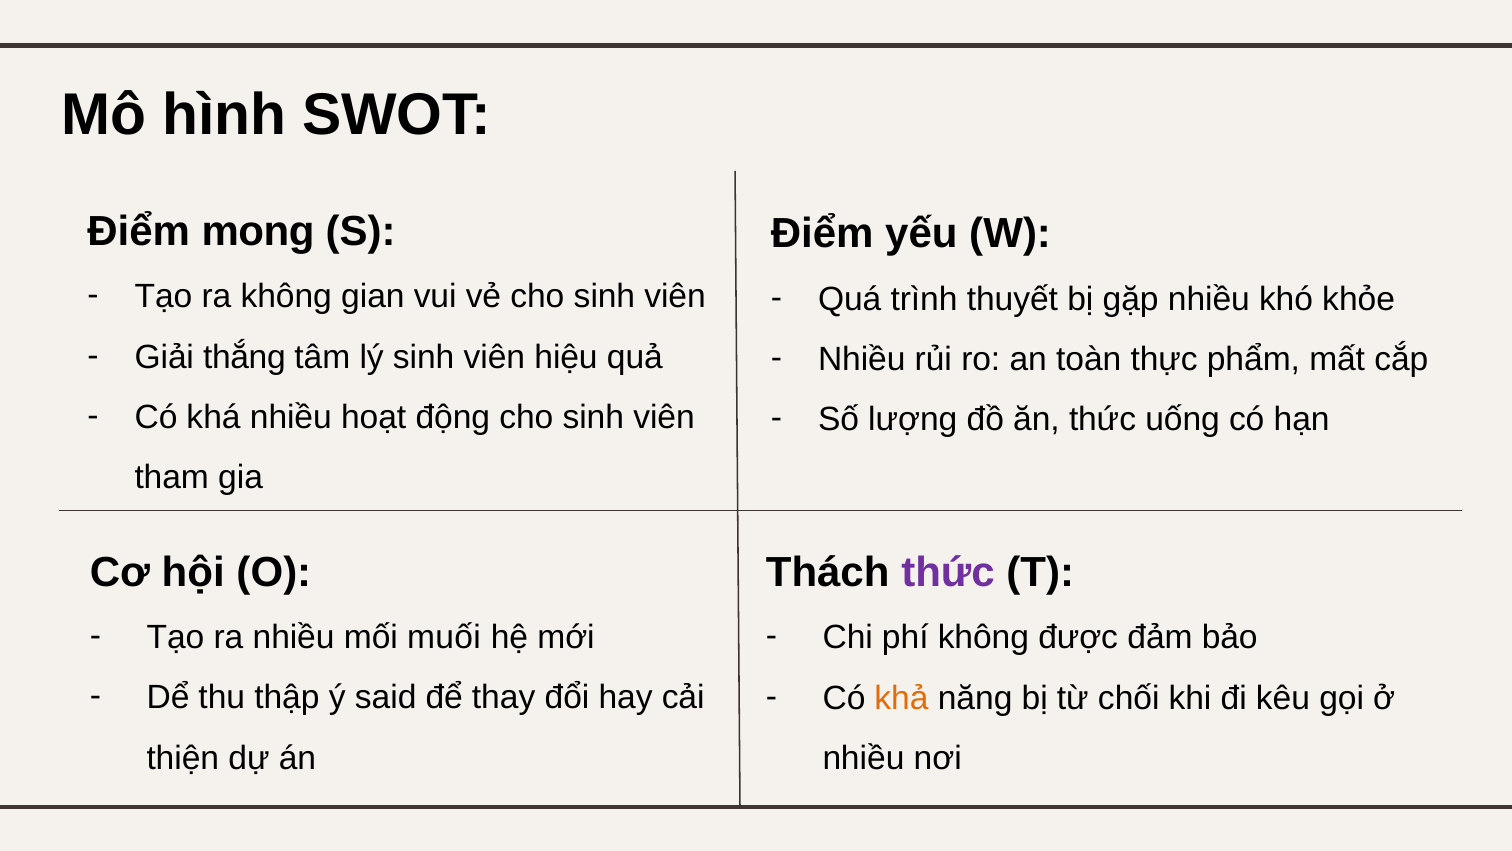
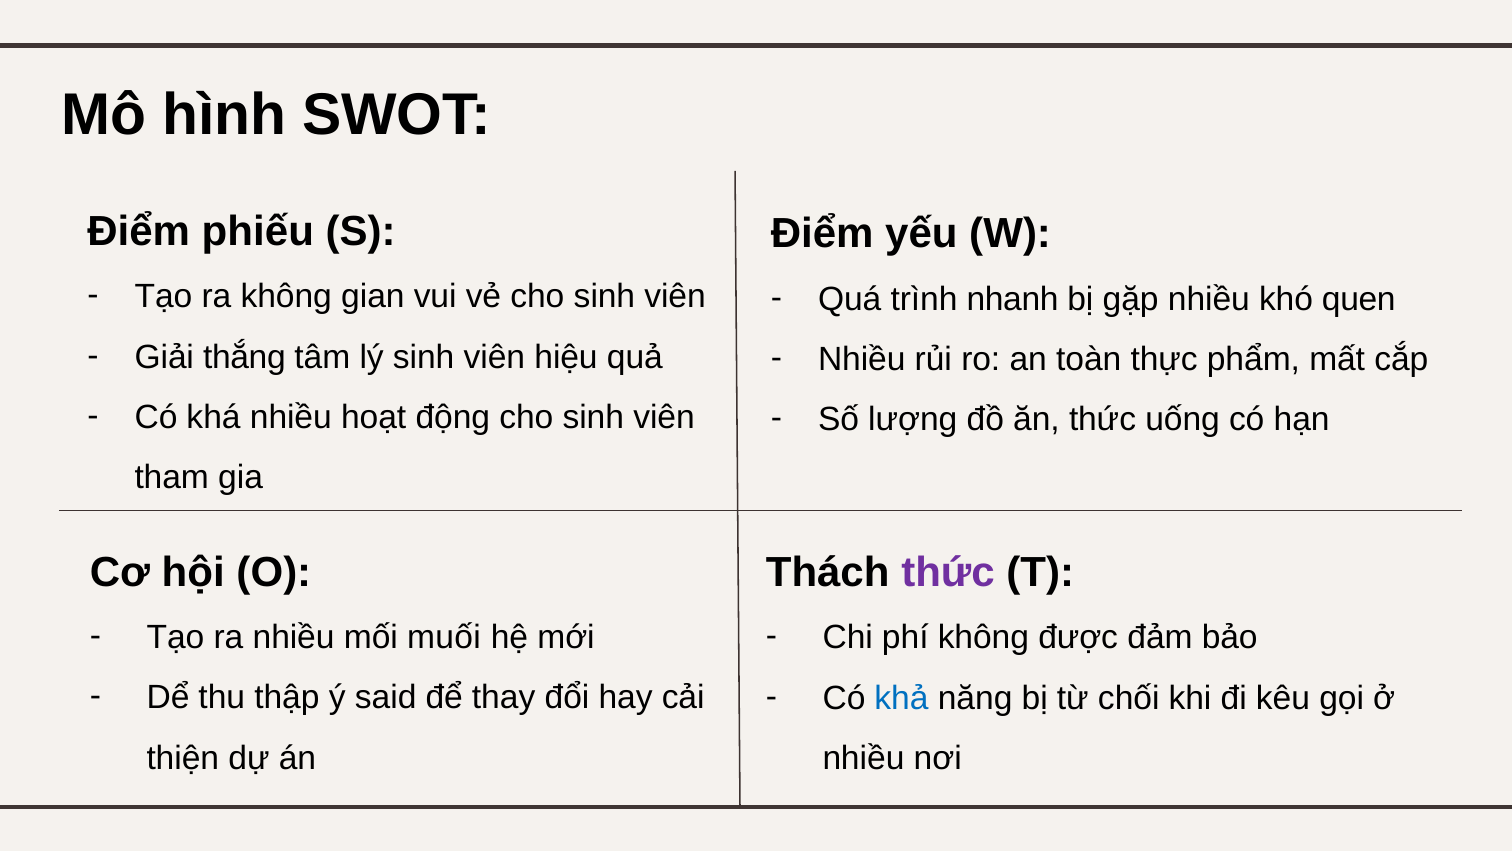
mong: mong -> phiếu
thuyết: thuyết -> nhanh
khỏe: khỏe -> quen
khả colour: orange -> blue
